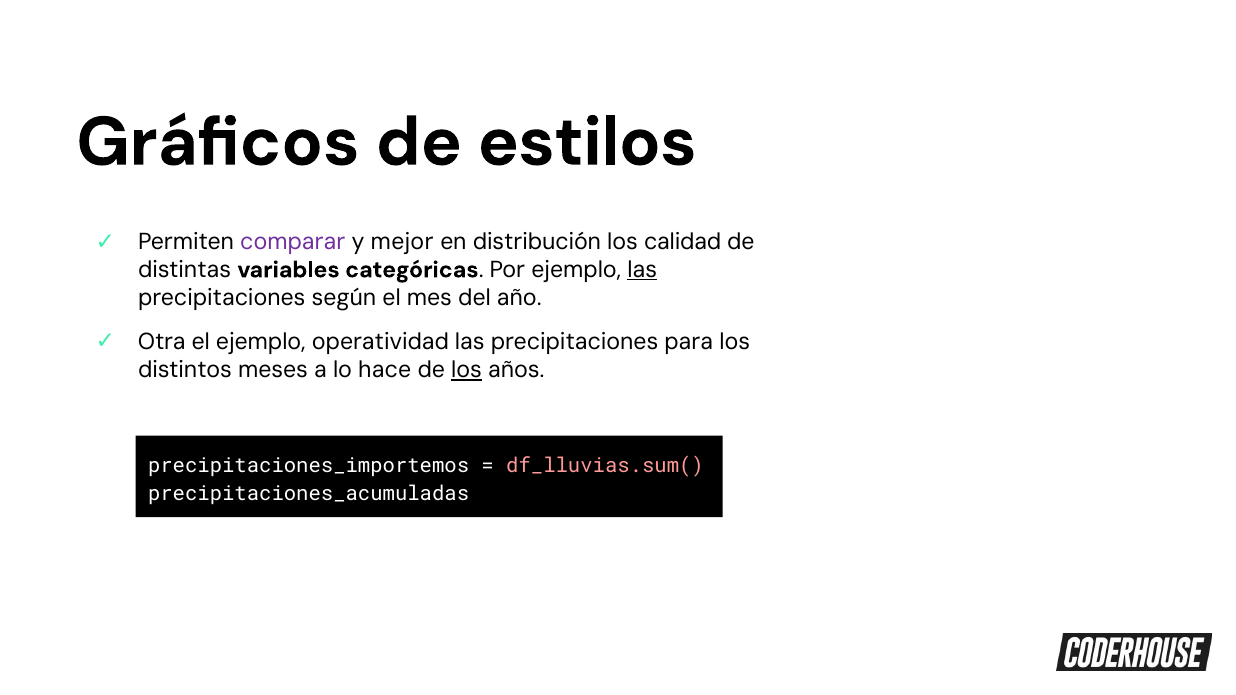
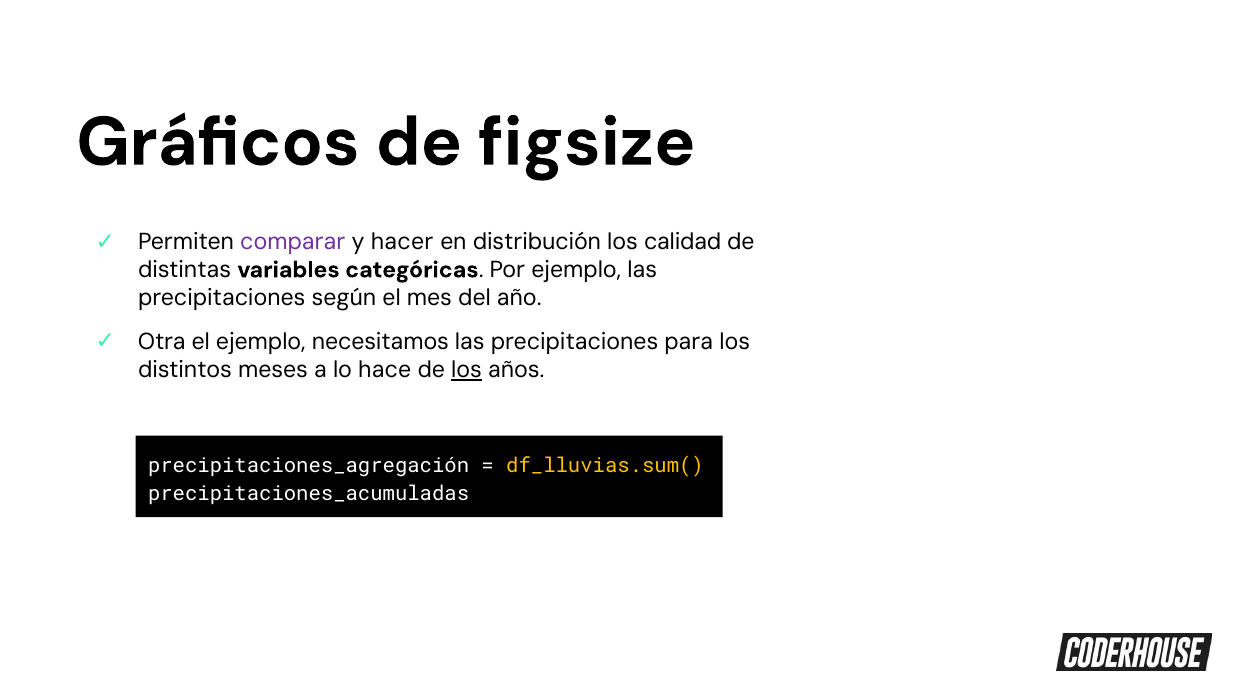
estilos: estilos -> figsize
mejor: mejor -> hacer
las at (642, 270) underline: present -> none
operatividad: operatividad -> necesitamos
precipitaciones_importemos: precipitaciones_importemos -> precipitaciones_agregación
df_lluvias.sum( colour: pink -> yellow
